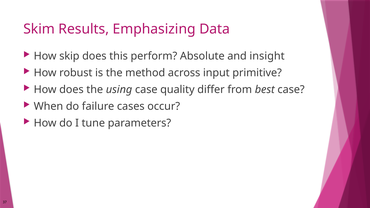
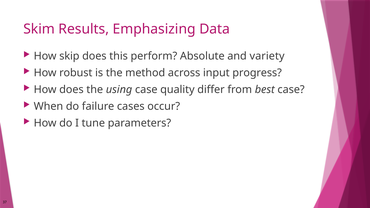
insight: insight -> variety
primitive: primitive -> progress
